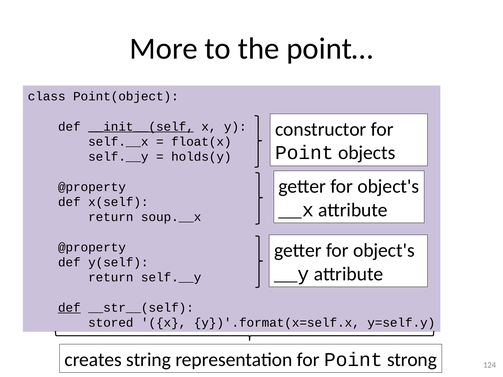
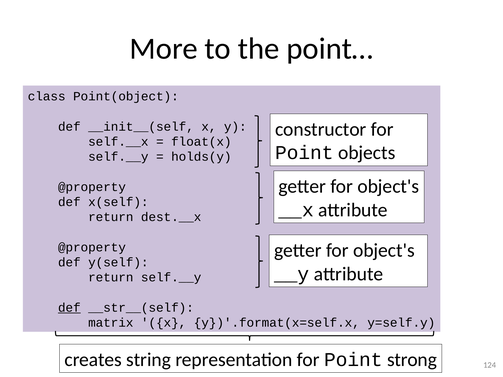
__init__(self underline: present -> none
soup.__x: soup.__x -> dest.__x
stored: stored -> matrix
